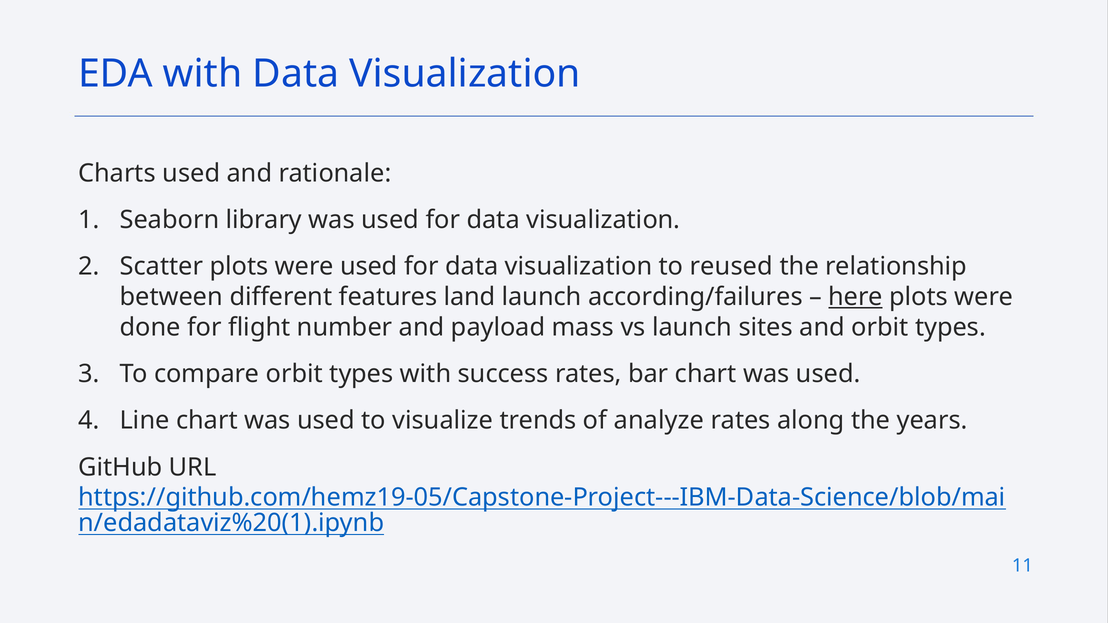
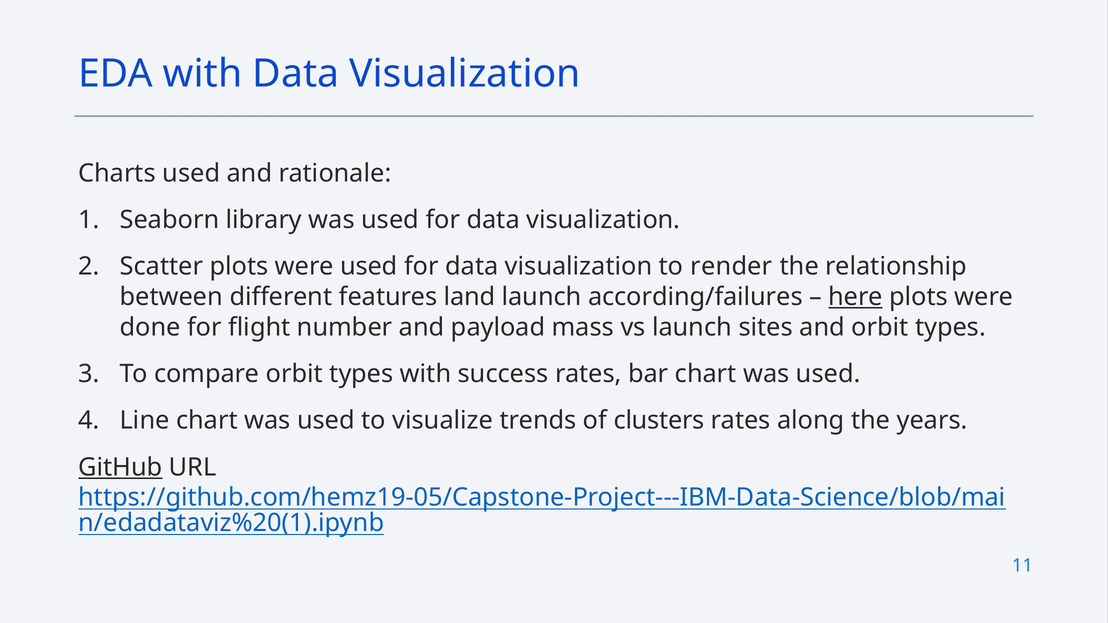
reused: reused -> render
analyze: analyze -> clusters
GitHub underline: none -> present
